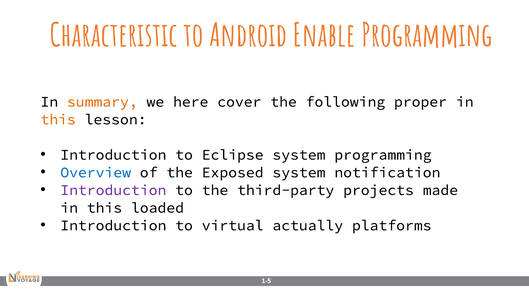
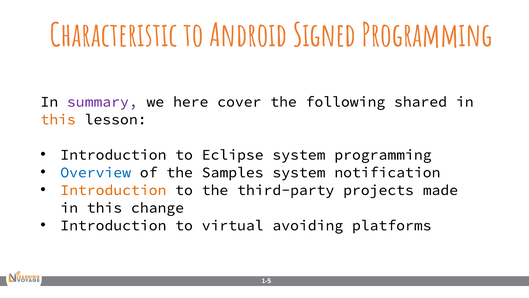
Enable: Enable -> Signed
summary colour: orange -> purple
proper: proper -> shared
Exposed: Exposed -> Samples
Introduction at (113, 190) colour: purple -> orange
loaded: loaded -> change
actually: actually -> avoiding
